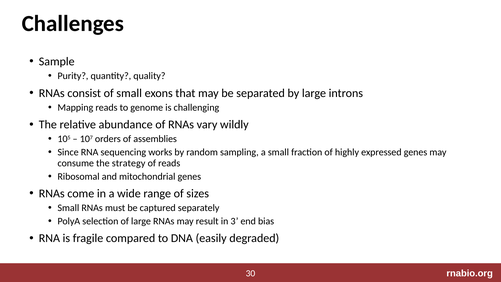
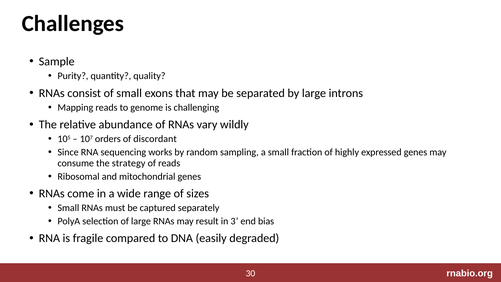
assemblies: assemblies -> discordant
